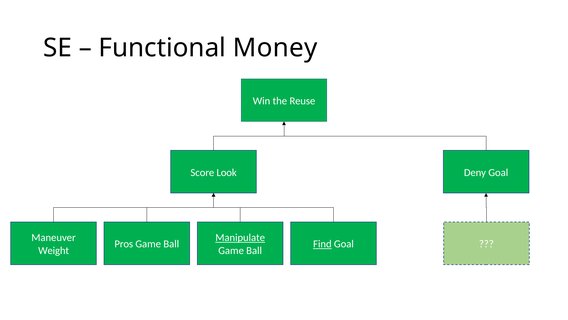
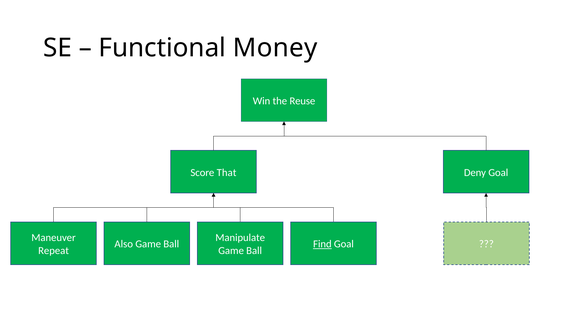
Look: Look -> That
Manipulate underline: present -> none
Pros: Pros -> Also
Weight: Weight -> Repeat
